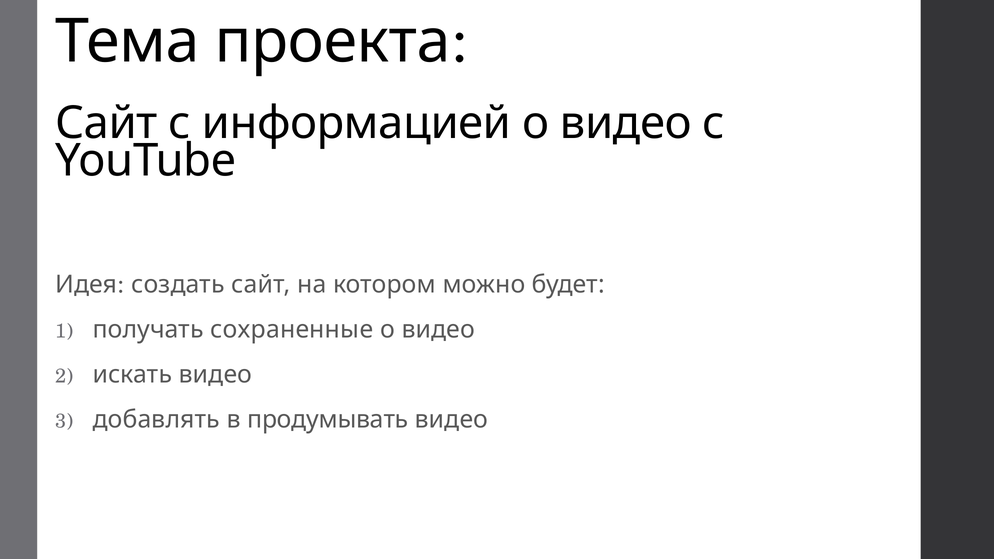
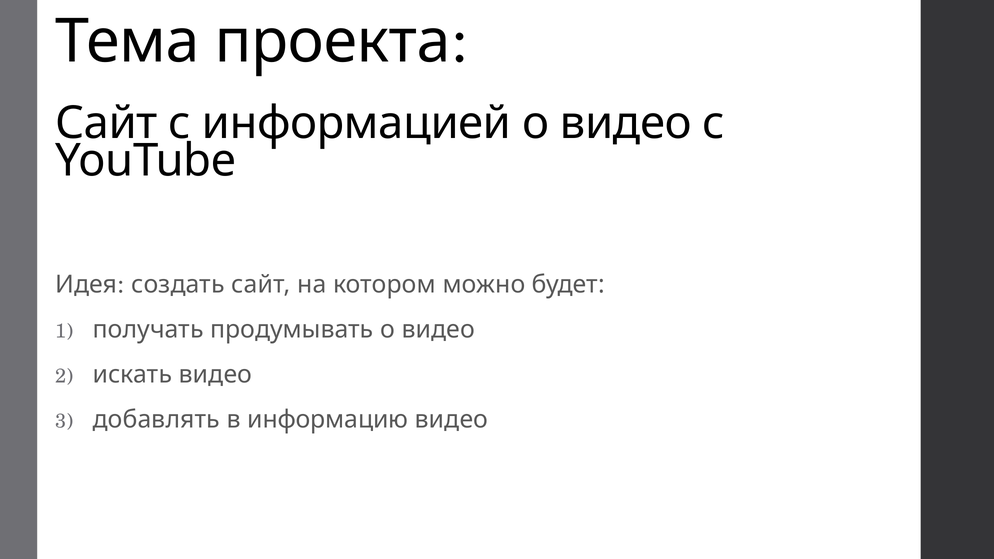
сохраненные: сохраненные -> продумывать
продумывать: продумывать -> информацию
